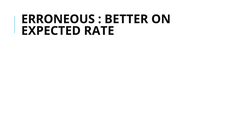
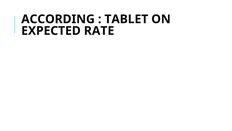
ERRONEOUS: ERRONEOUS -> ACCORDING
BETTER: BETTER -> TABLET
